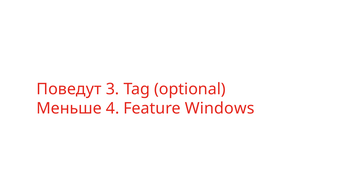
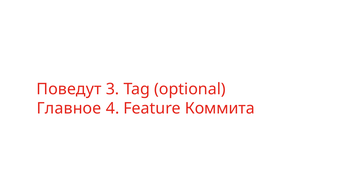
Меньше: Меньше -> Главное
Windows: Windows -> Коммита
